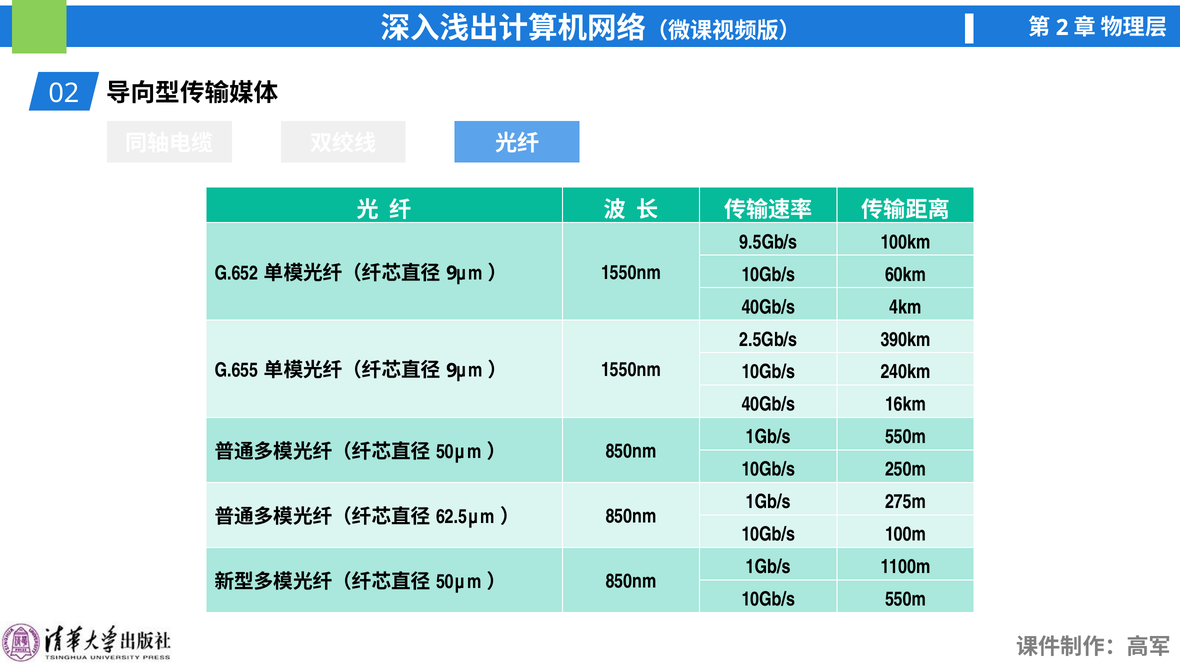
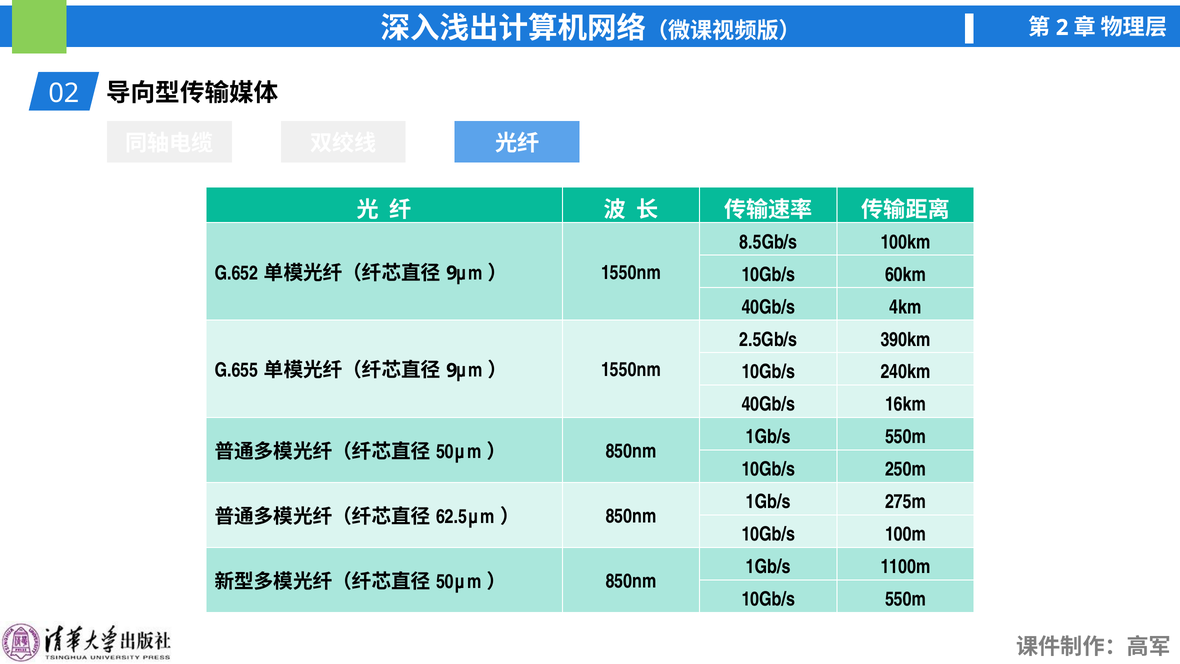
9.5Gb/s: 9.5Gb/s -> 8.5Gb/s
